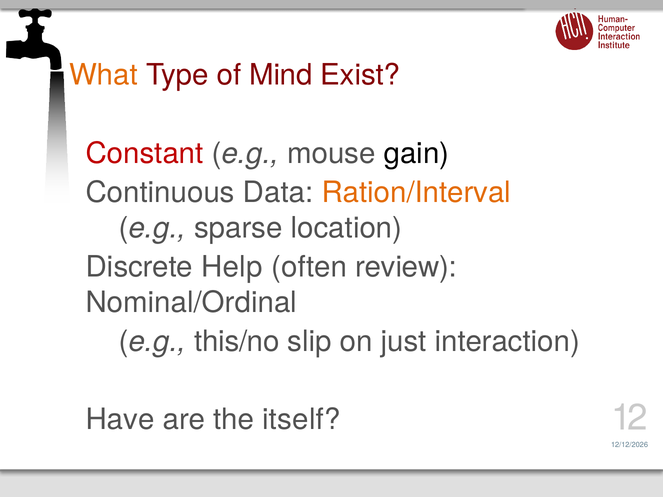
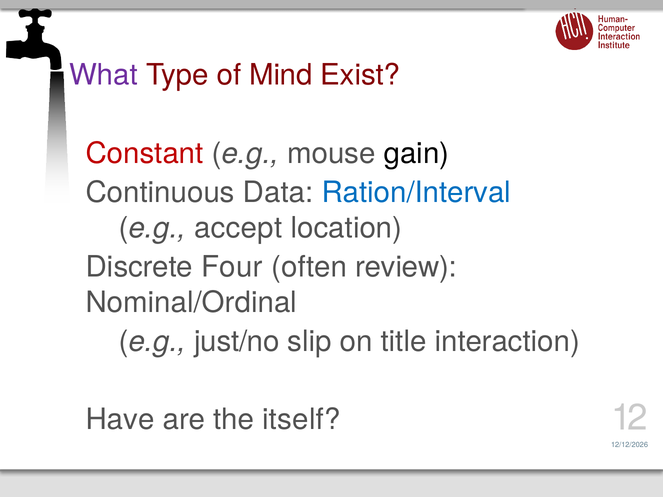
What colour: orange -> purple
Ration/Interval colour: orange -> blue
sparse: sparse -> accept
Help: Help -> Four
this/no: this/no -> just/no
just: just -> title
